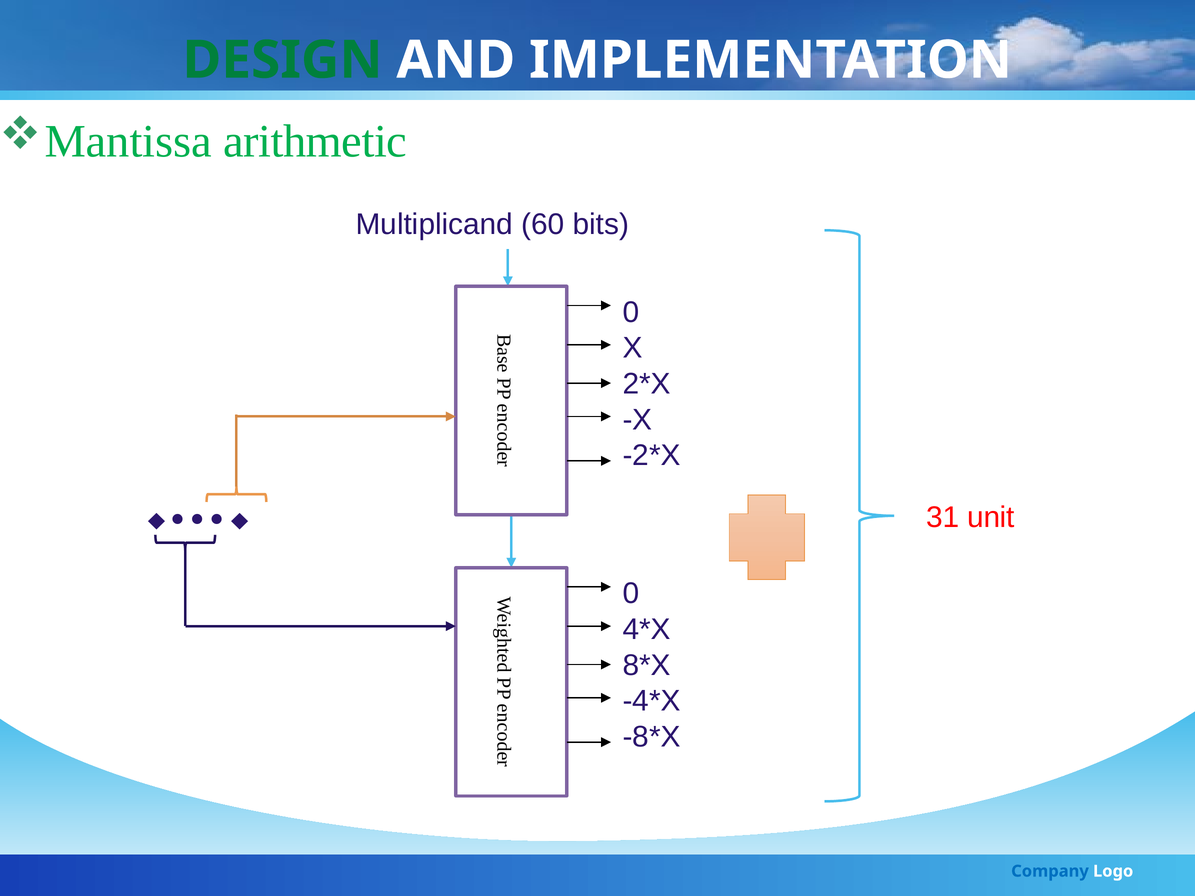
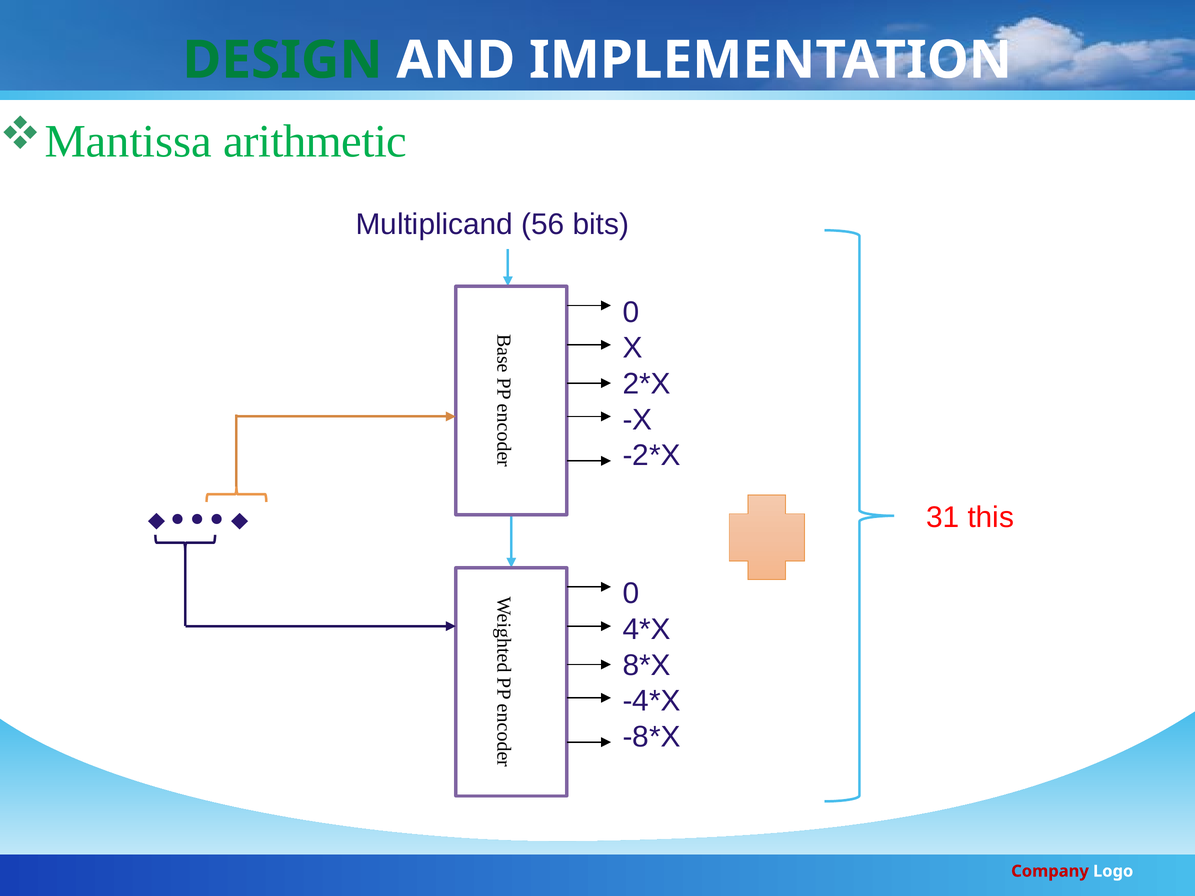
60: 60 -> 56
unit: unit -> this
Company colour: blue -> red
